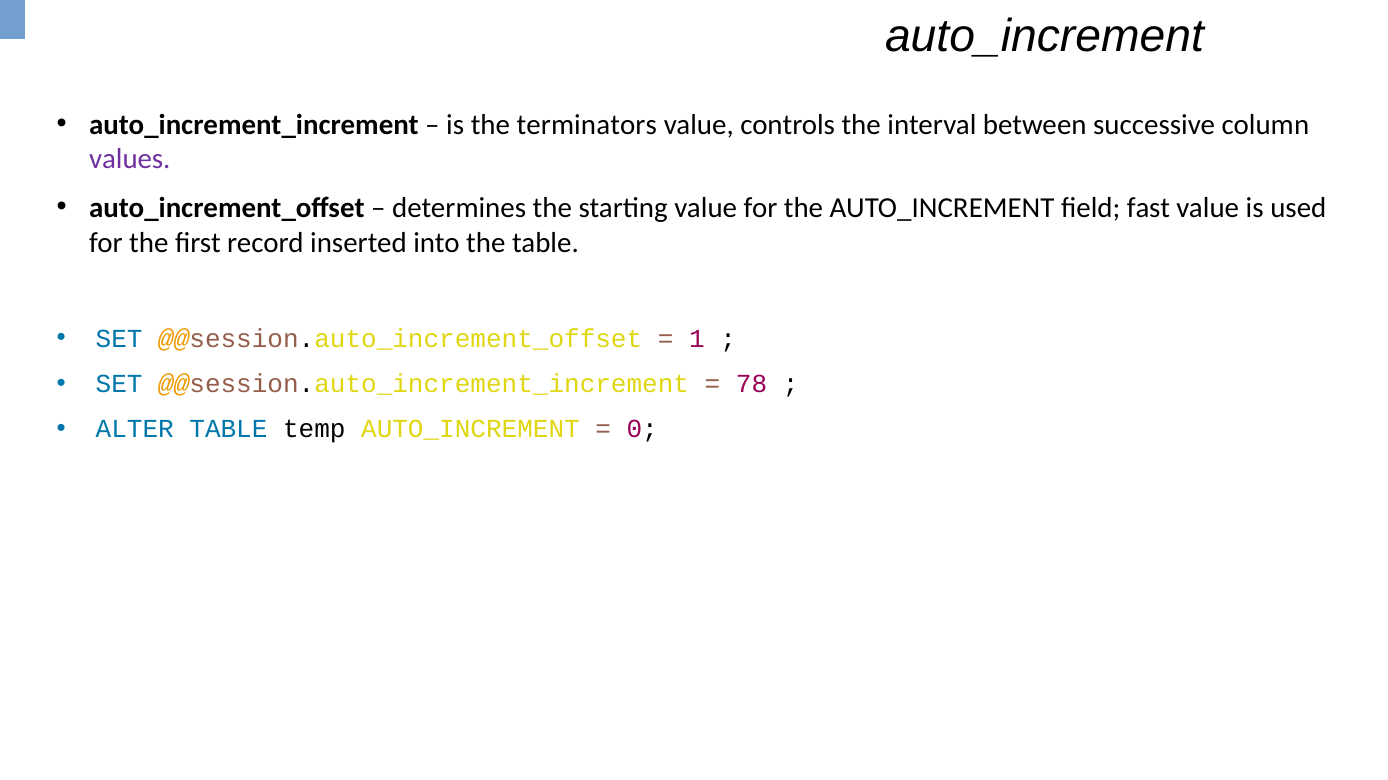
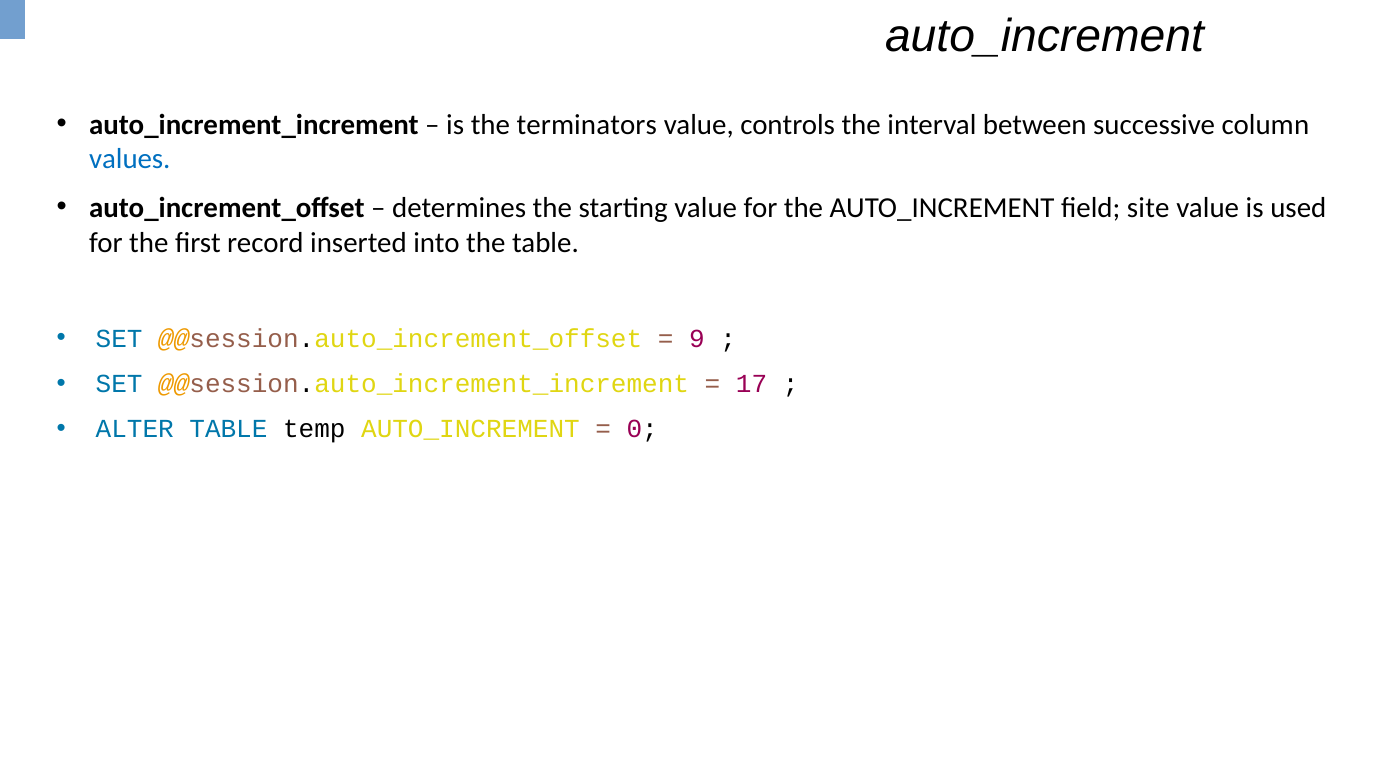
values colour: purple -> blue
fast: fast -> site
1: 1 -> 9
78: 78 -> 17
